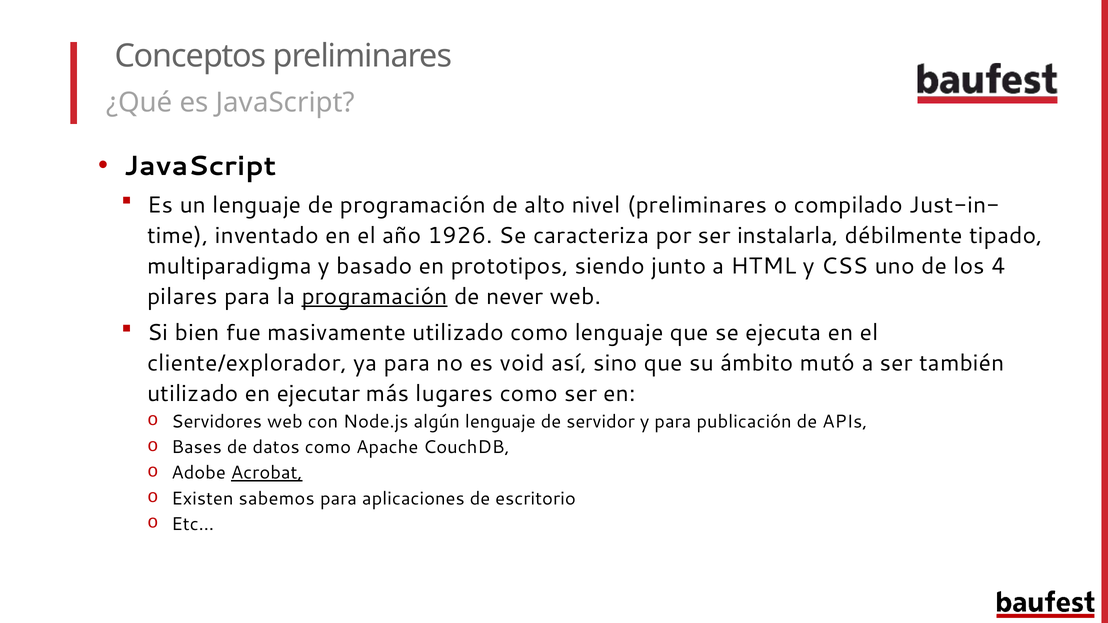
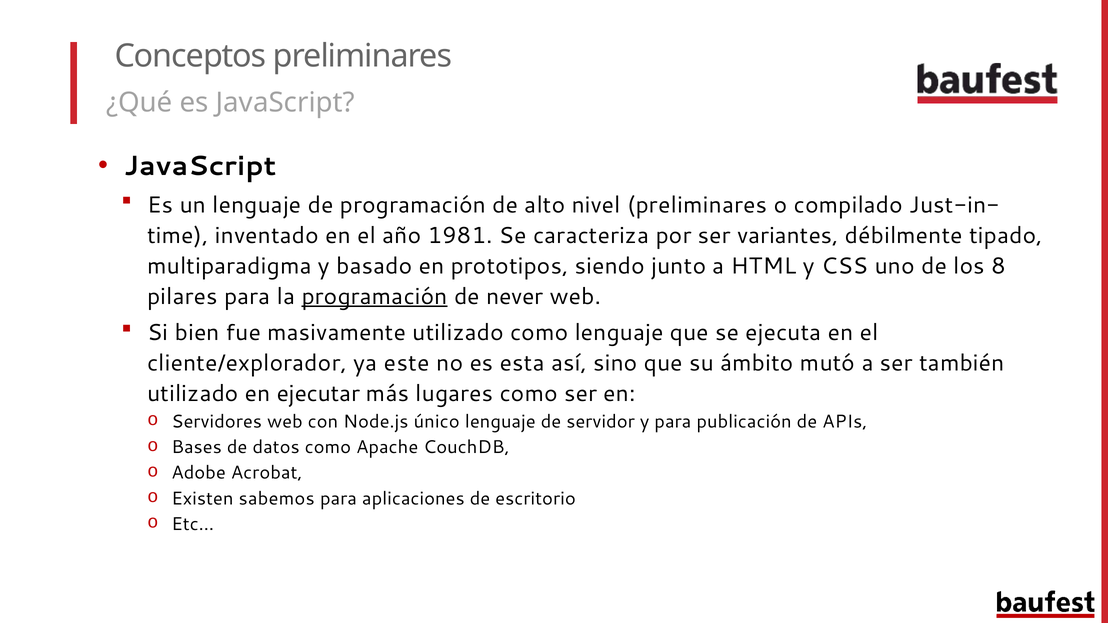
1926: 1926 -> 1981
instalarla: instalarla -> variantes
4: 4 -> 8
ya para: para -> este
void: void -> esta
algún: algún -> único
Acrobat underline: present -> none
